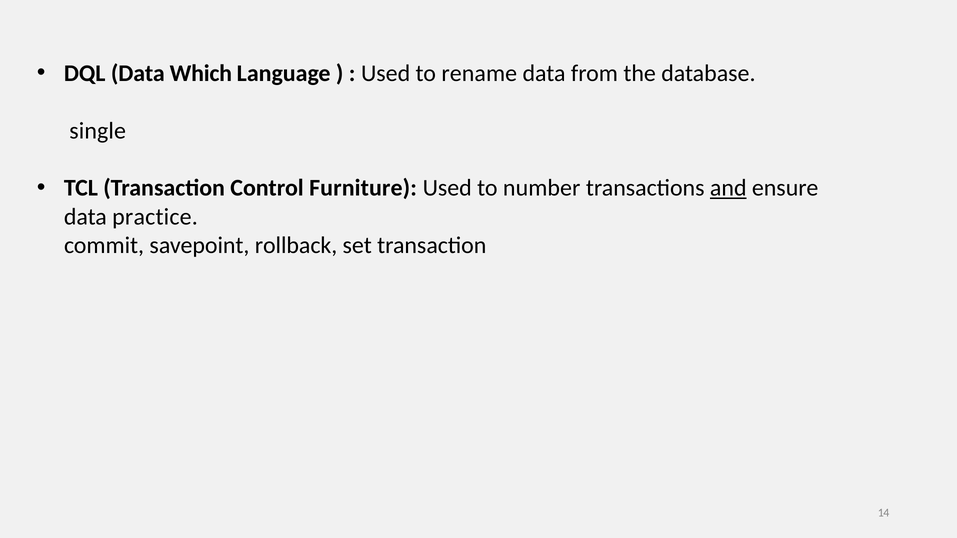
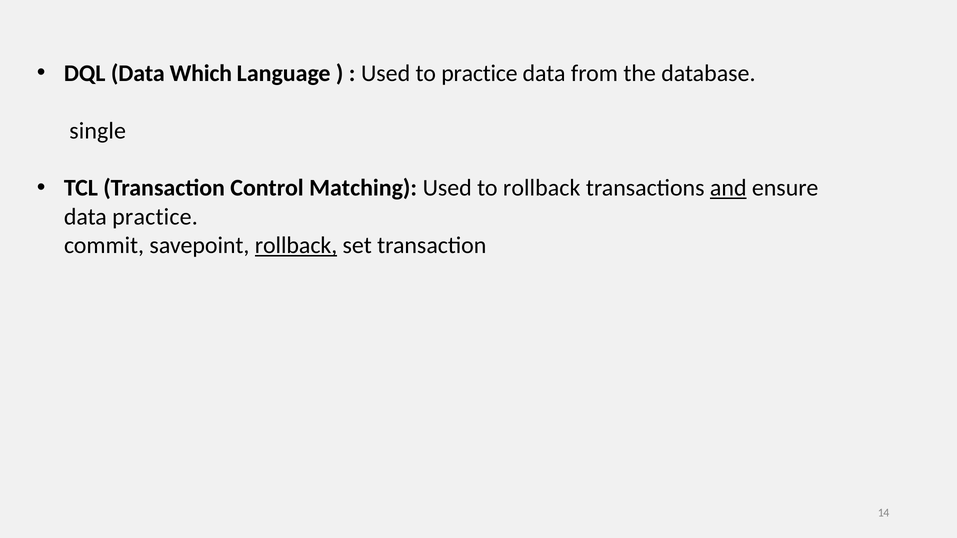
to rename: rename -> practice
Furniture: Furniture -> Matching
to number: number -> rollback
rollback at (296, 246) underline: none -> present
